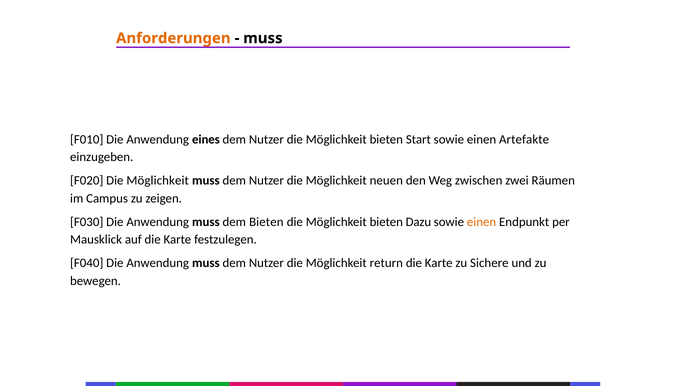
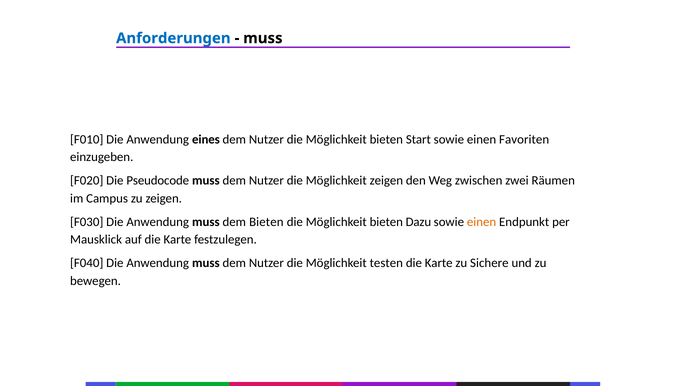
Anforderungen colour: orange -> blue
Artefakte: Artefakte -> Favoriten
F020 Die Möglichkeit: Möglichkeit -> Pseudocode
Möglichkeit neuen: neuen -> zeigen
return: return -> testen
